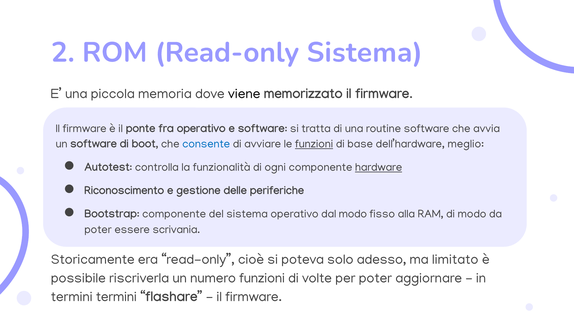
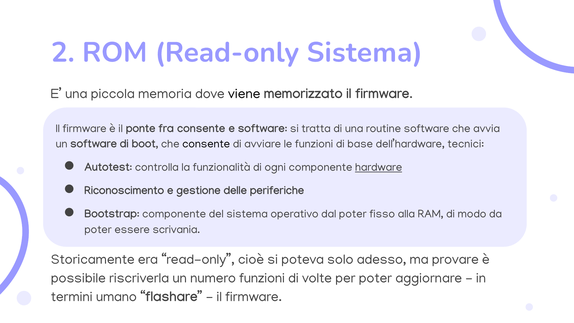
fra operativo: operativo -> consente
consente at (206, 144) colour: blue -> black
funzioni at (314, 144) underline: present -> none
meglio: meglio -> tecnici
dal modo: modo -> poter
limitato: limitato -> provare
termini termini: termini -> umano
